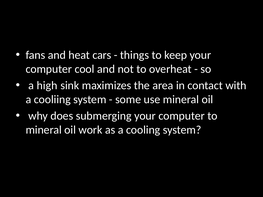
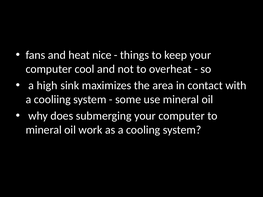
cars: cars -> nice
